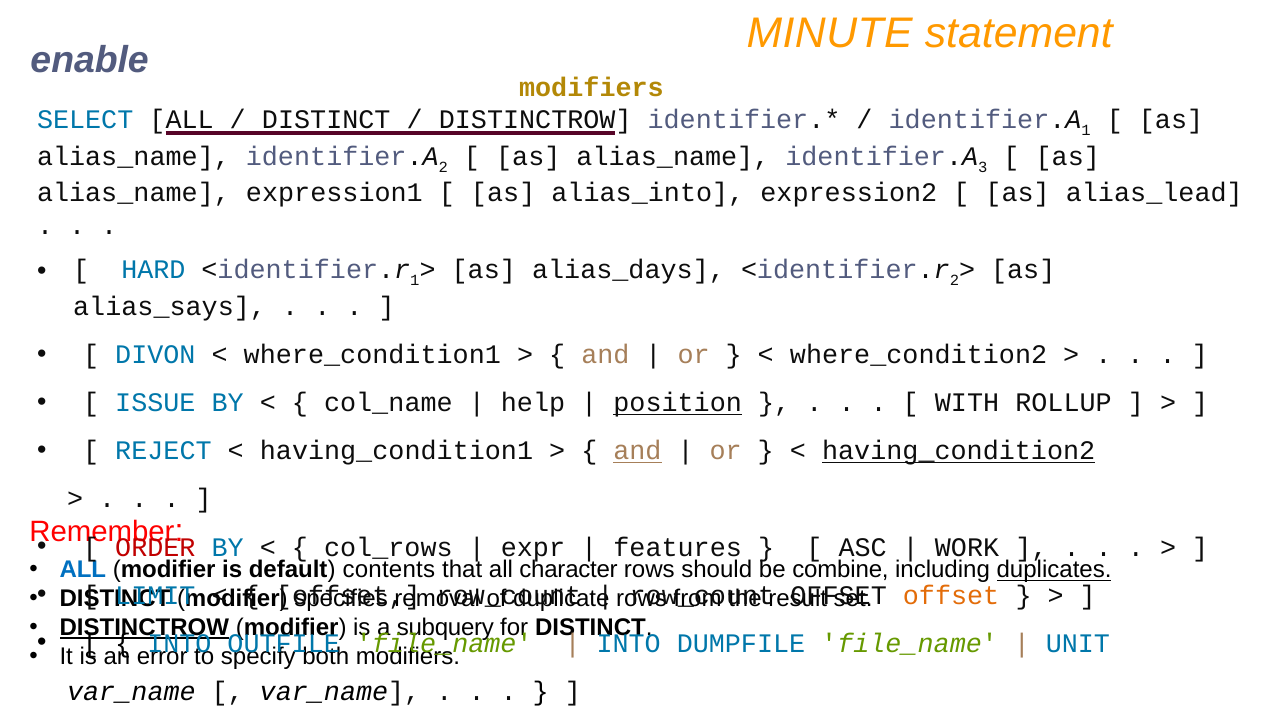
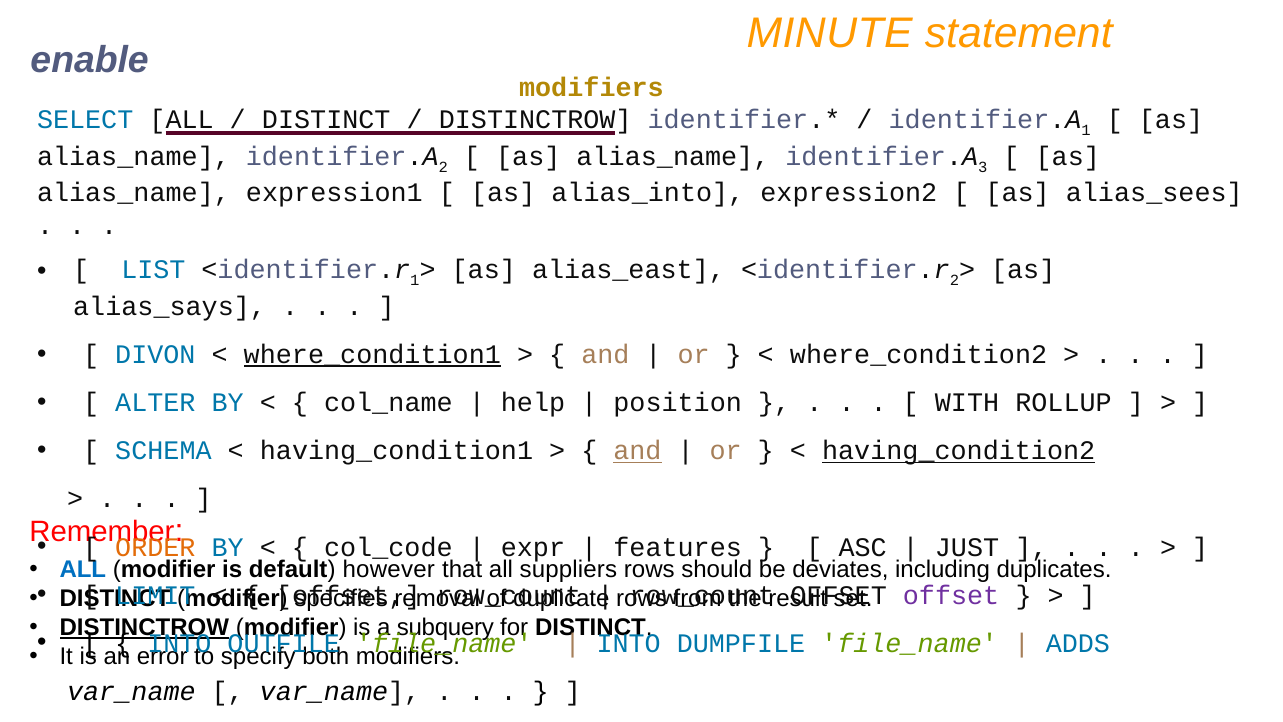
alias_lead: alias_lead -> alias_sees
HARD: HARD -> LIST
alias_days: alias_days -> alias_east
where_condition1 underline: none -> present
ISSUE: ISSUE -> ALTER
position underline: present -> none
REJECT: REJECT -> SCHEMA
ORDER colour: red -> orange
col_rows: col_rows -> col_code
WORK: WORK -> JUST
contents: contents -> however
character: character -> suppliers
combine: combine -> deviates
duplicates underline: present -> none
offset at (951, 595) colour: orange -> purple
UNIT: UNIT -> ADDS
